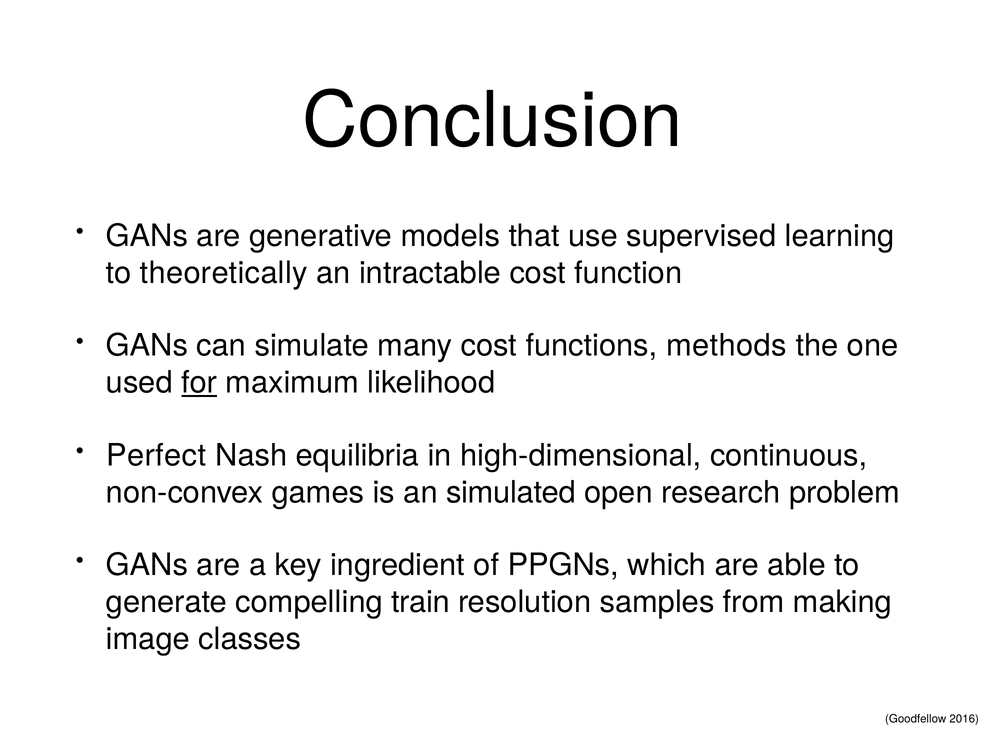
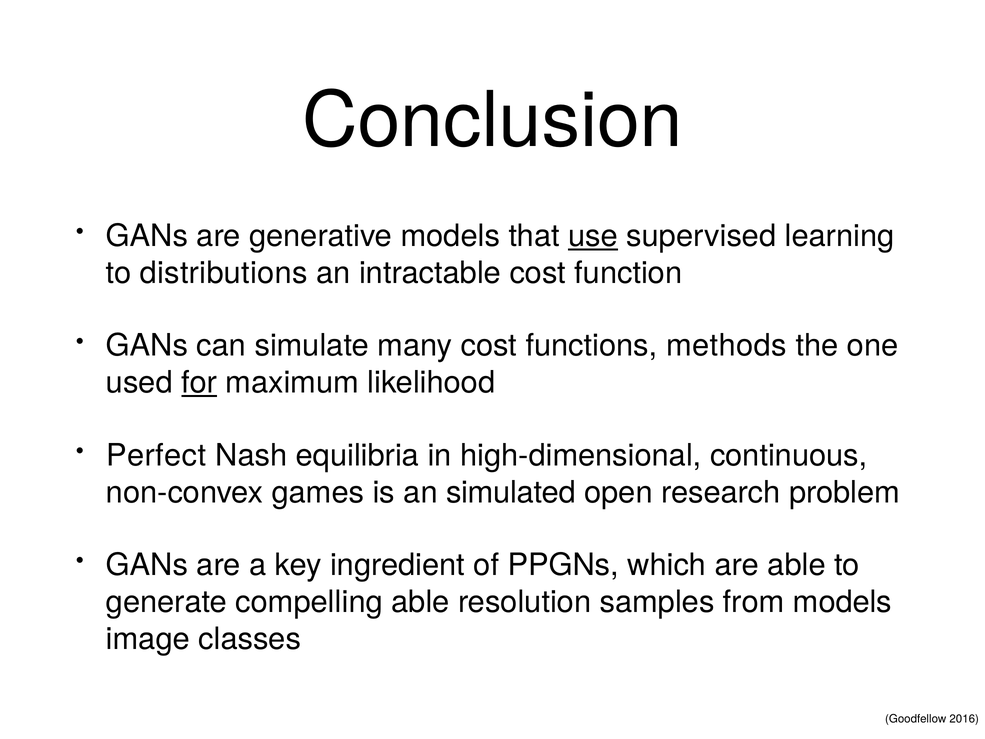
use underline: none -> present
theoretically: theoretically -> distributions
compelling train: train -> able
from making: making -> models
